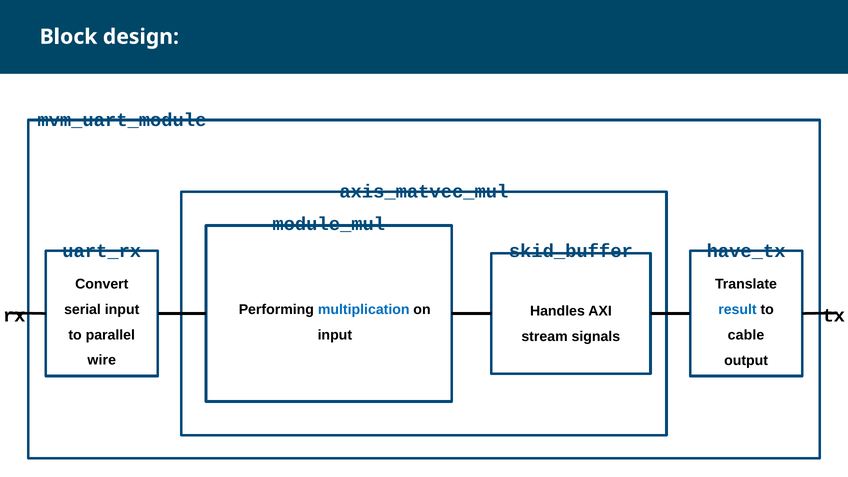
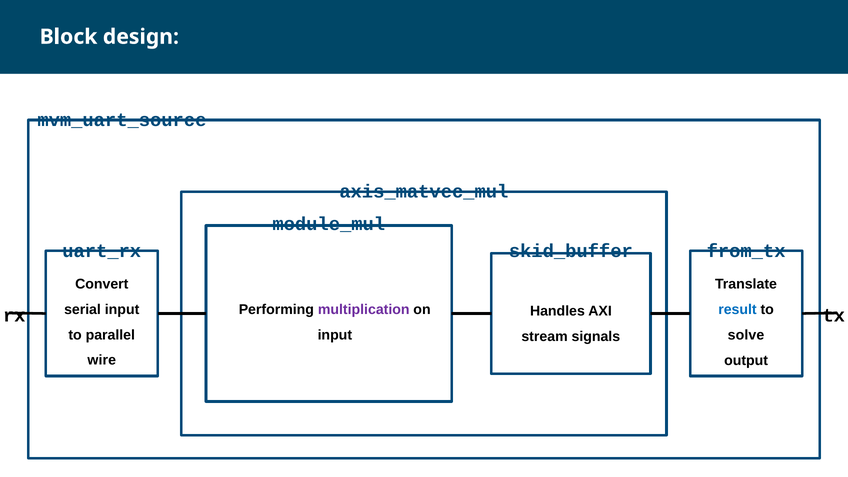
mvm_uart_module: mvm_uart_module -> mvm_uart_source
have_tx: have_tx -> from_tx
multiplication colour: blue -> purple
cable: cable -> solve
